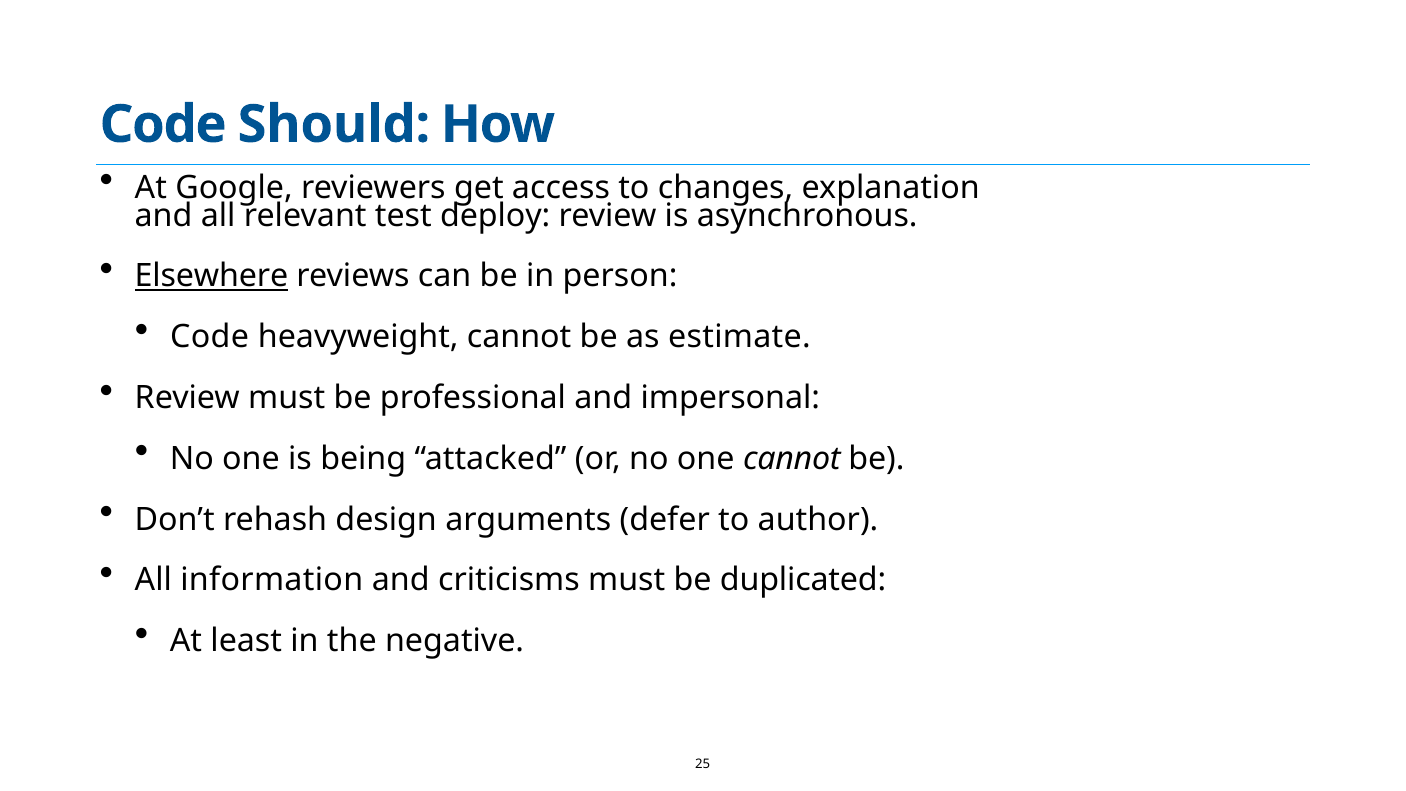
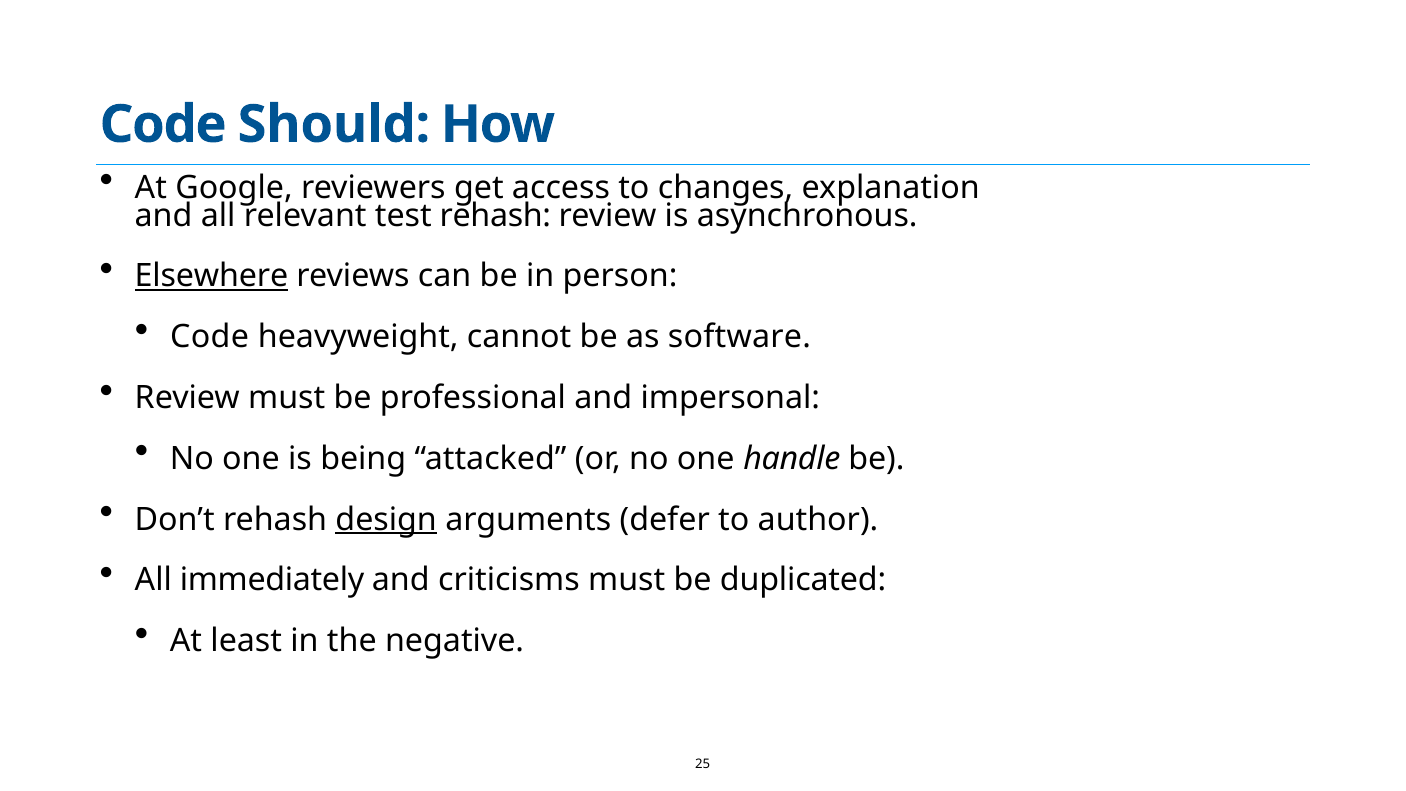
test deploy: deploy -> rehash
estimate: estimate -> software
one cannot: cannot -> handle
design underline: none -> present
information: information -> immediately
